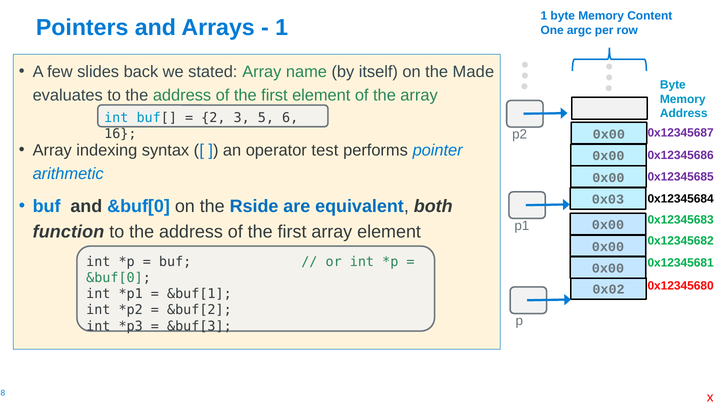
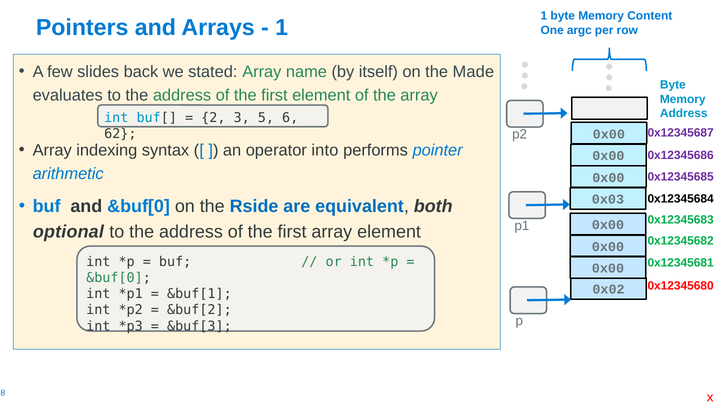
16: 16 -> 62
test: test -> into
function: function -> optional
